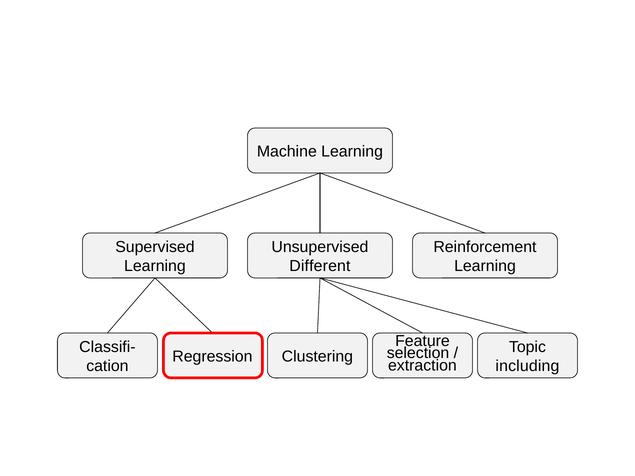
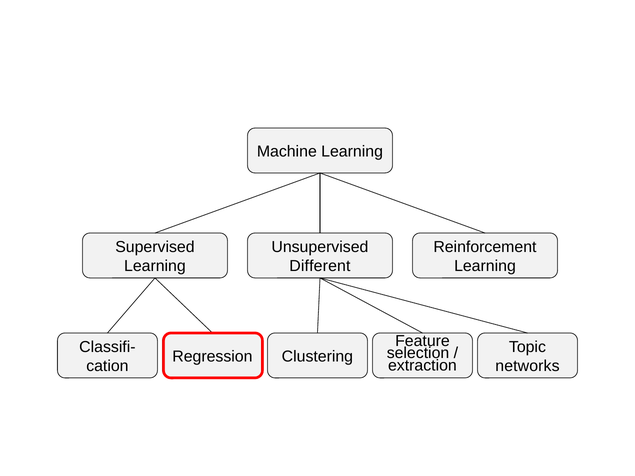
including: including -> networks
